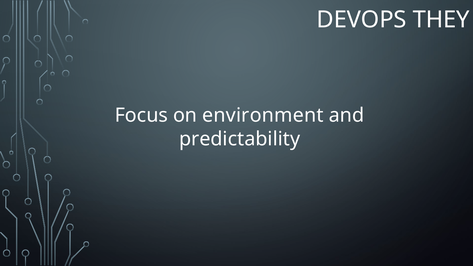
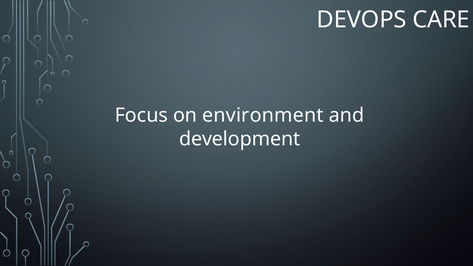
THEY: THEY -> CARE
predictability: predictability -> development
